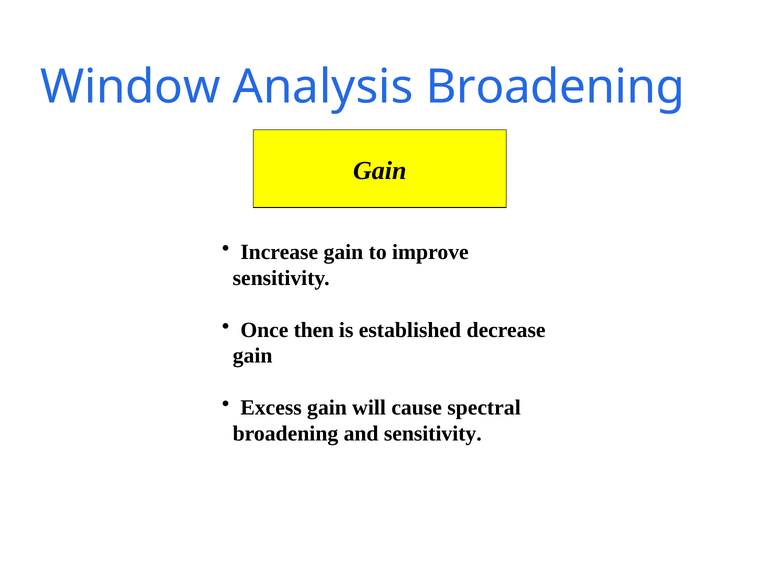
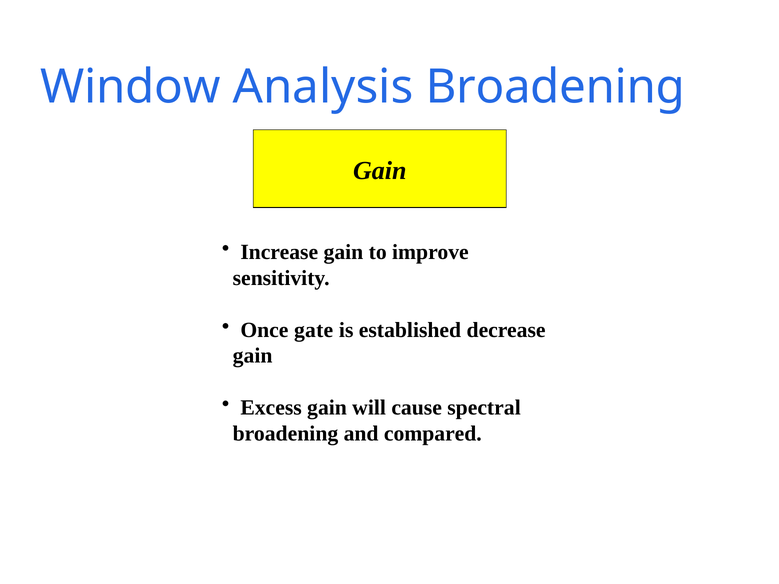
then: then -> gate
and sensitivity: sensitivity -> compared
